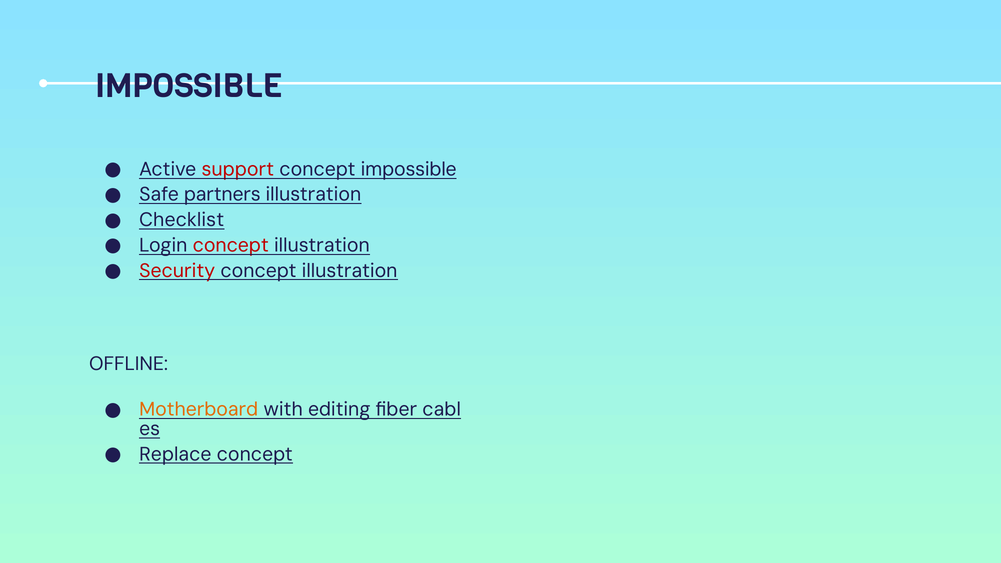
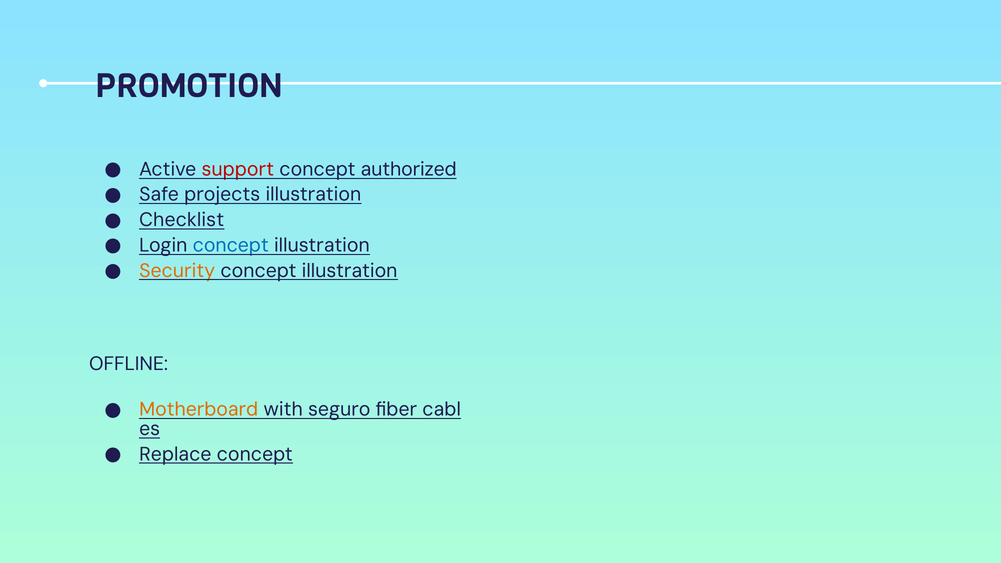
IMPOSSIBLE at (189, 86): IMPOSSIBLE -> PROMOTION
impossible at (409, 169): impossible -> authorized
partners: partners -> projects
concept at (231, 245) colour: red -> blue
Security colour: red -> orange
editing: editing -> seguro
